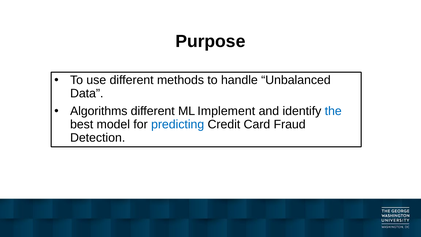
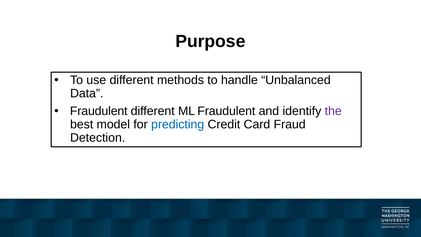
Algorithms at (99, 111): Algorithms -> Fraudulent
ML Implement: Implement -> Fraudulent
the colour: blue -> purple
